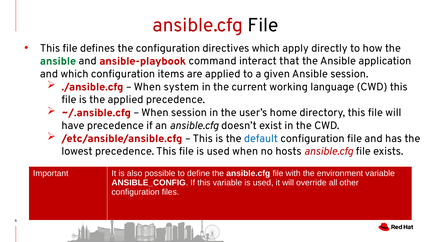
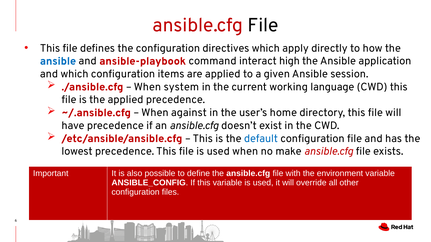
ansible at (58, 61) colour: green -> blue
that: that -> high
When session: session -> against
hosts: hosts -> make
